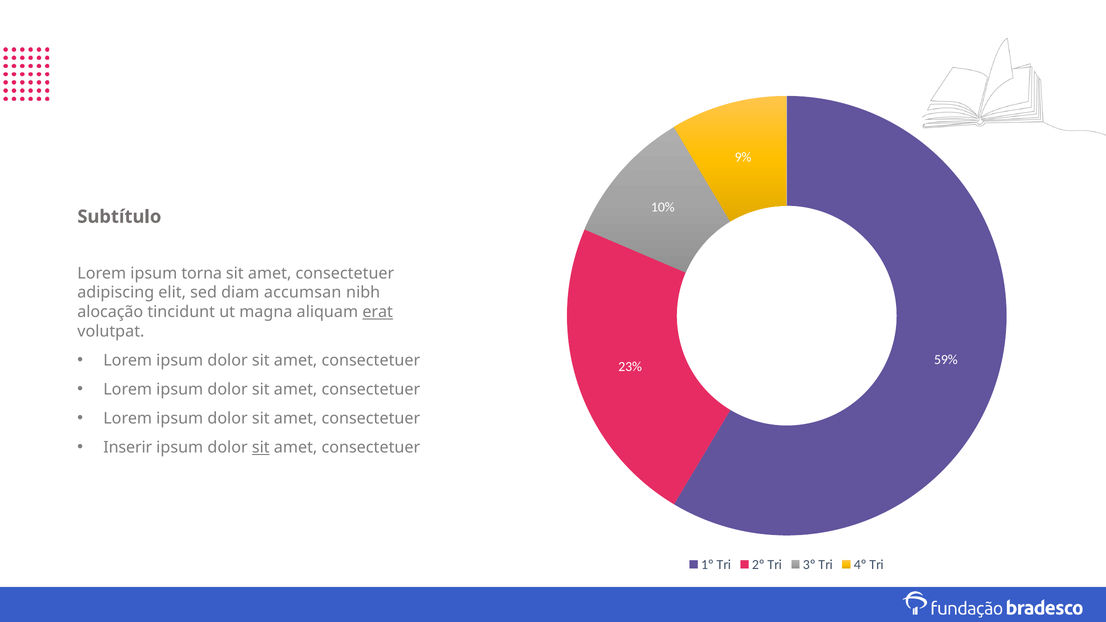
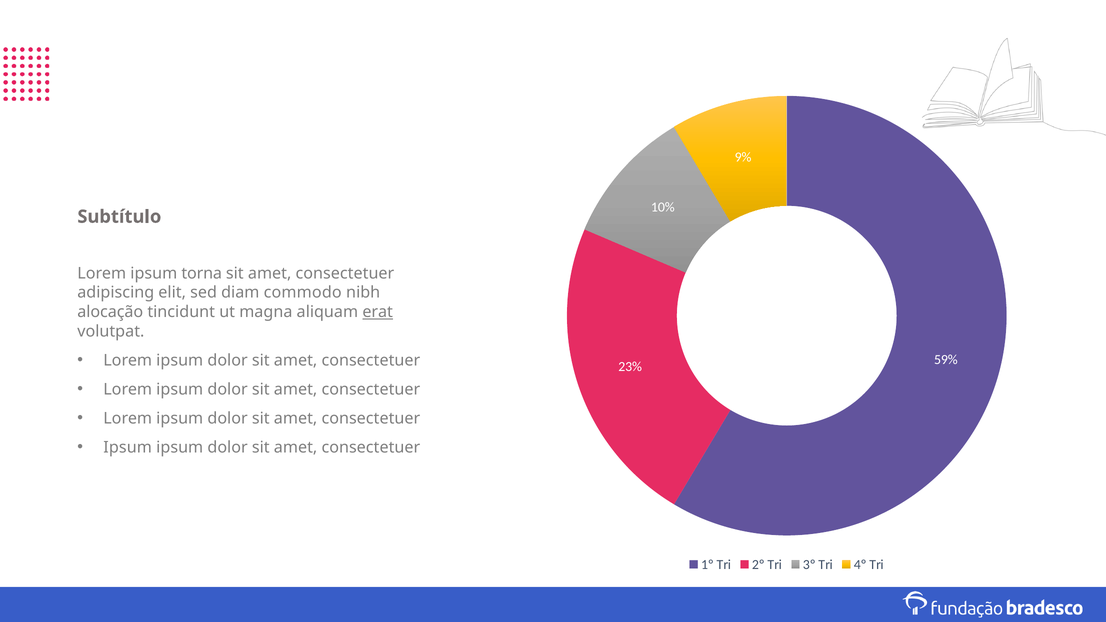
accumsan: accumsan -> commodo
Inserir at (128, 448): Inserir -> Ipsum
sit at (261, 448) underline: present -> none
